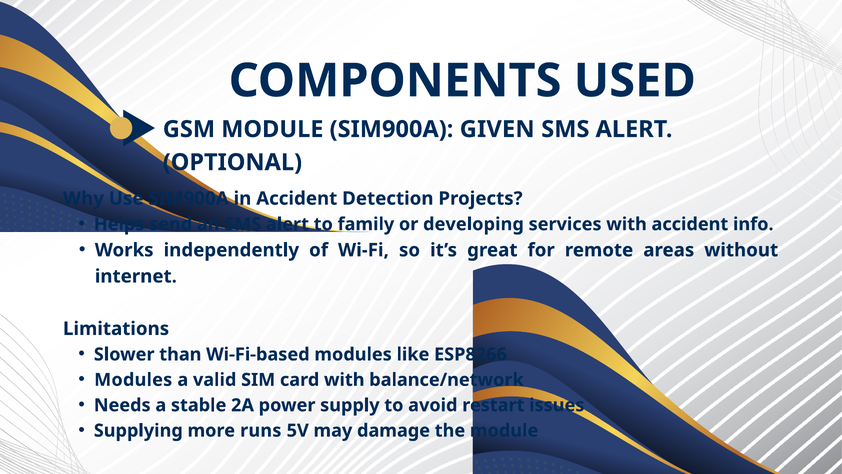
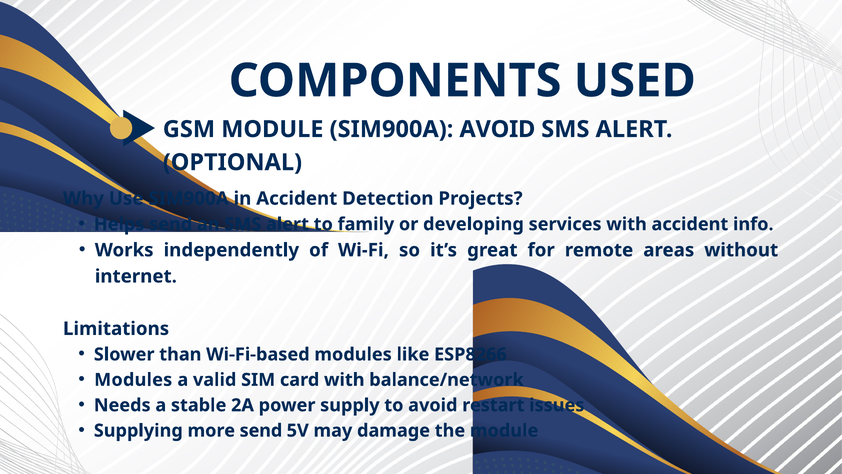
SIM900A GIVEN: GIVEN -> AVOID
more runs: runs -> send
